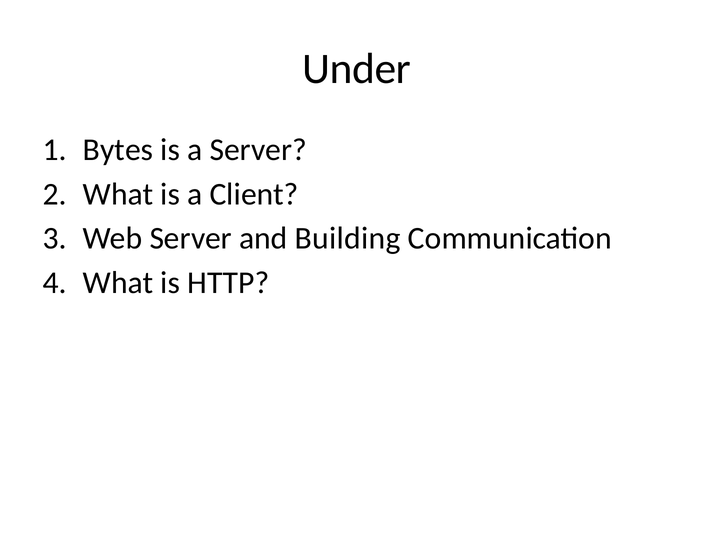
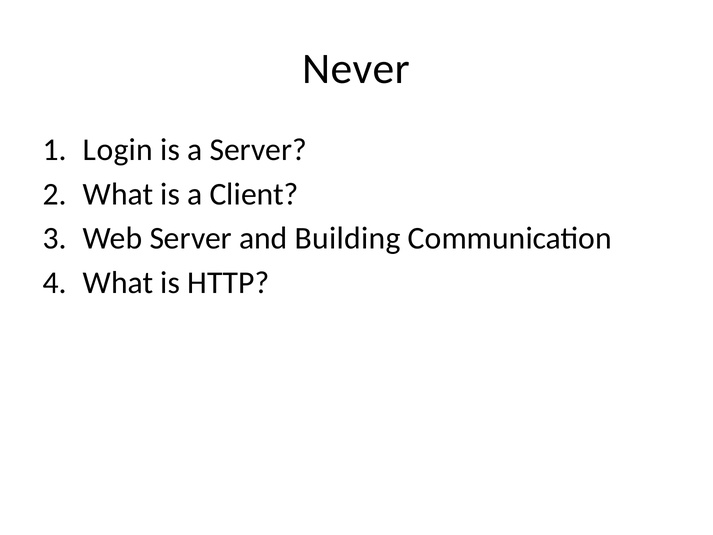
Under: Under -> Never
Bytes: Bytes -> Login
